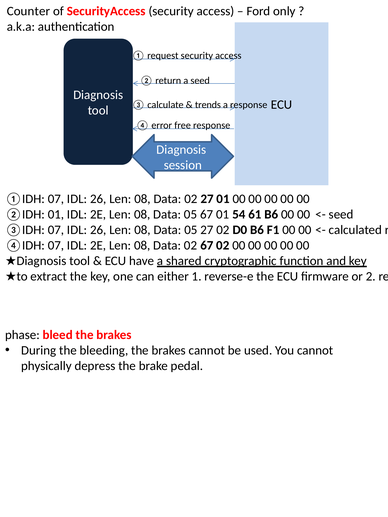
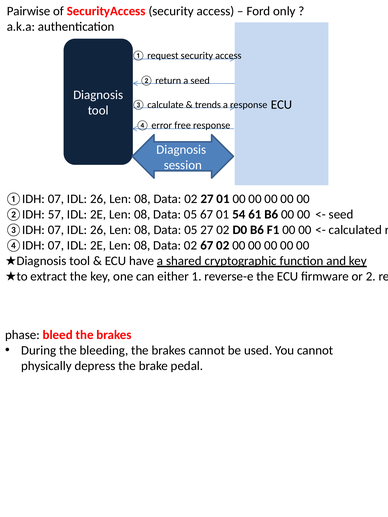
Counter: Counter -> Pairwise
②IDH 01: 01 -> 57
